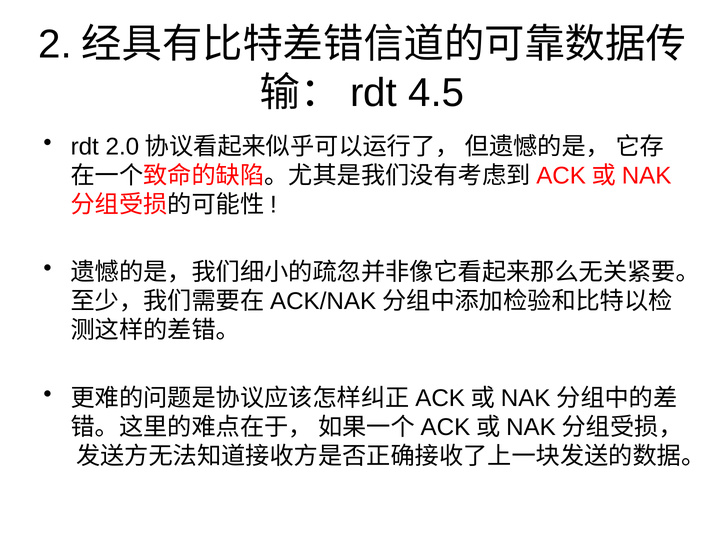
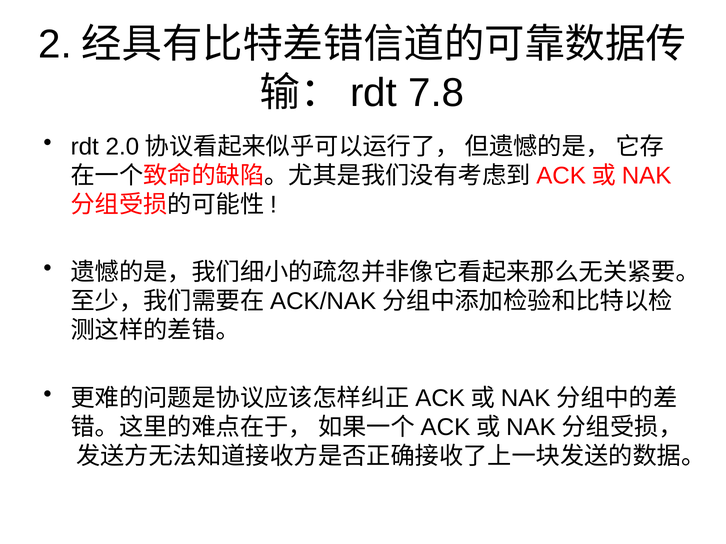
4.5: 4.5 -> 7.8
